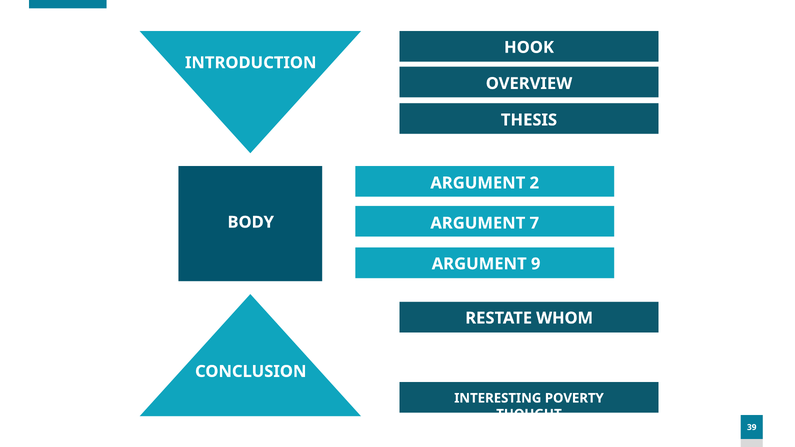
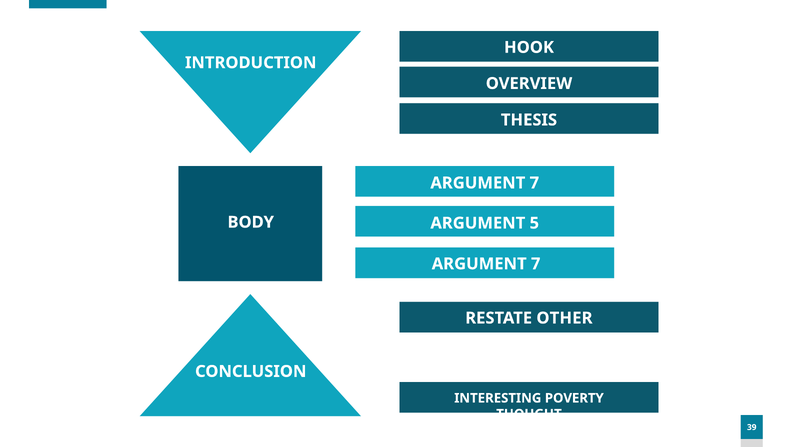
2 at (534, 183): 2 -> 7
7: 7 -> 5
9 at (536, 264): 9 -> 7
WHOM: WHOM -> OTHER
